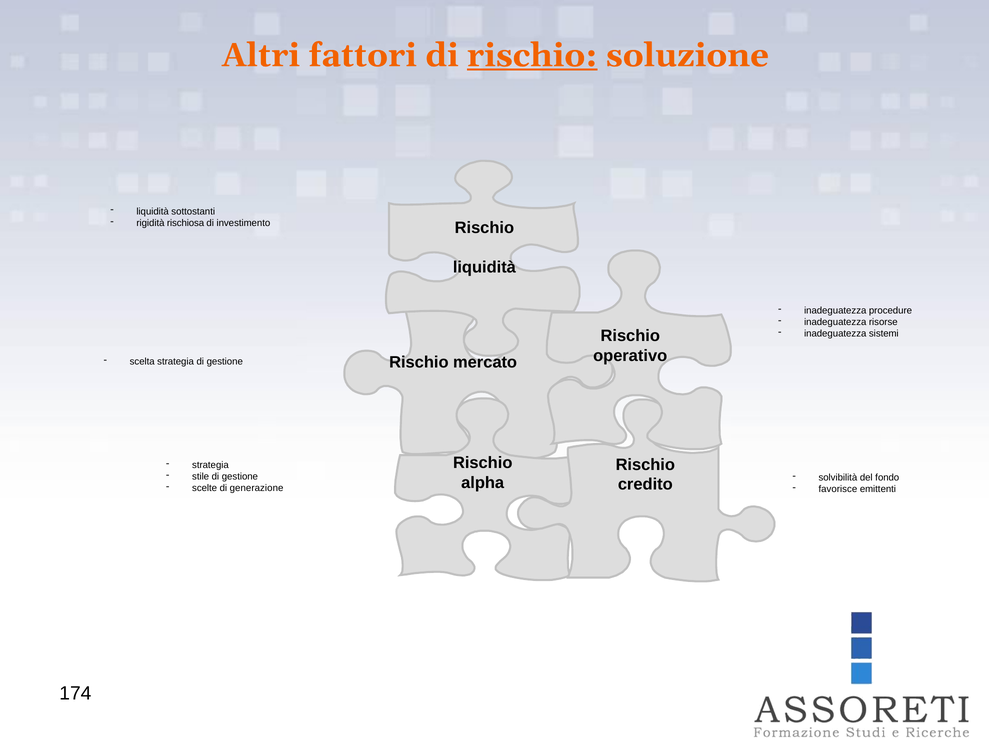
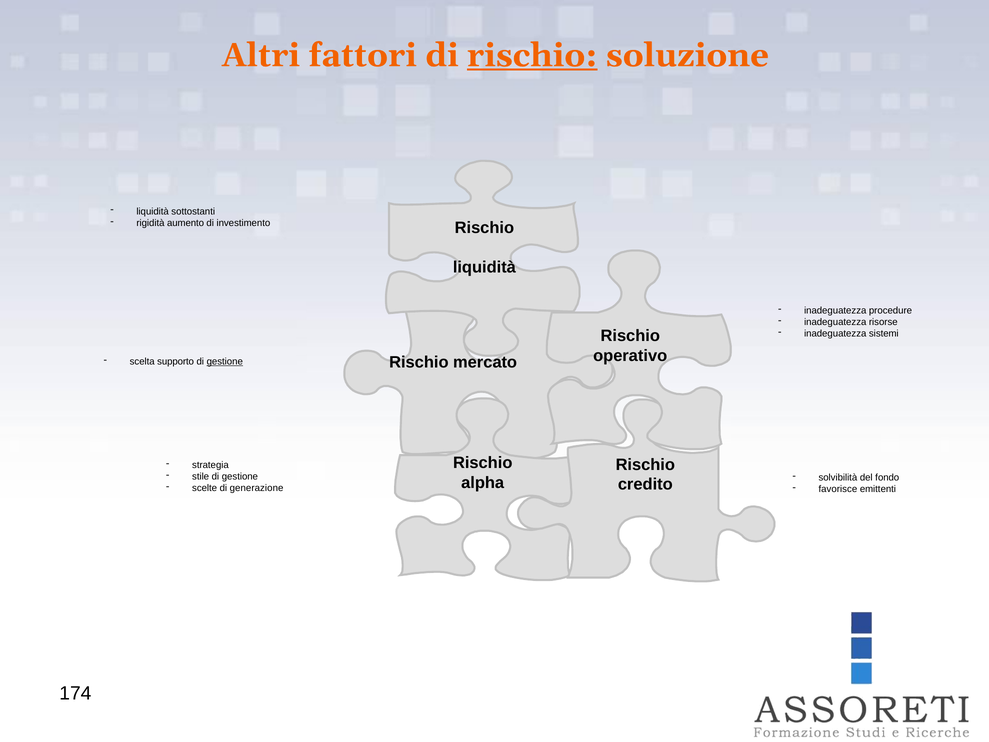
rischiosa: rischiosa -> aumento
scelta strategia: strategia -> supporto
gestione at (225, 361) underline: none -> present
